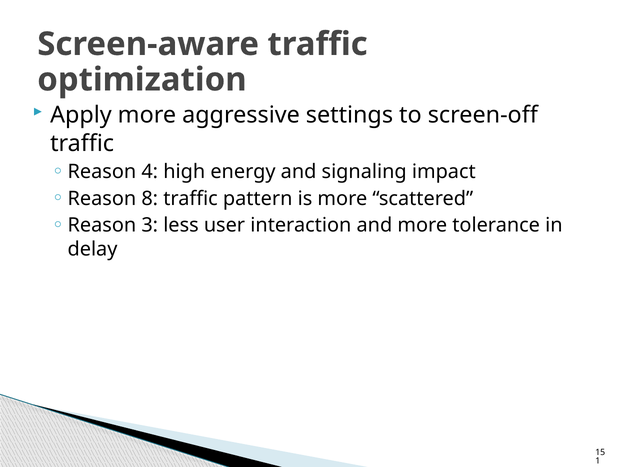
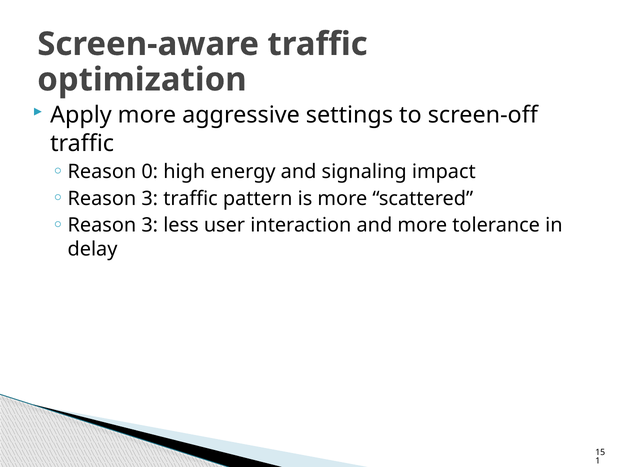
4: 4 -> 0
8 at (150, 199): 8 -> 3
